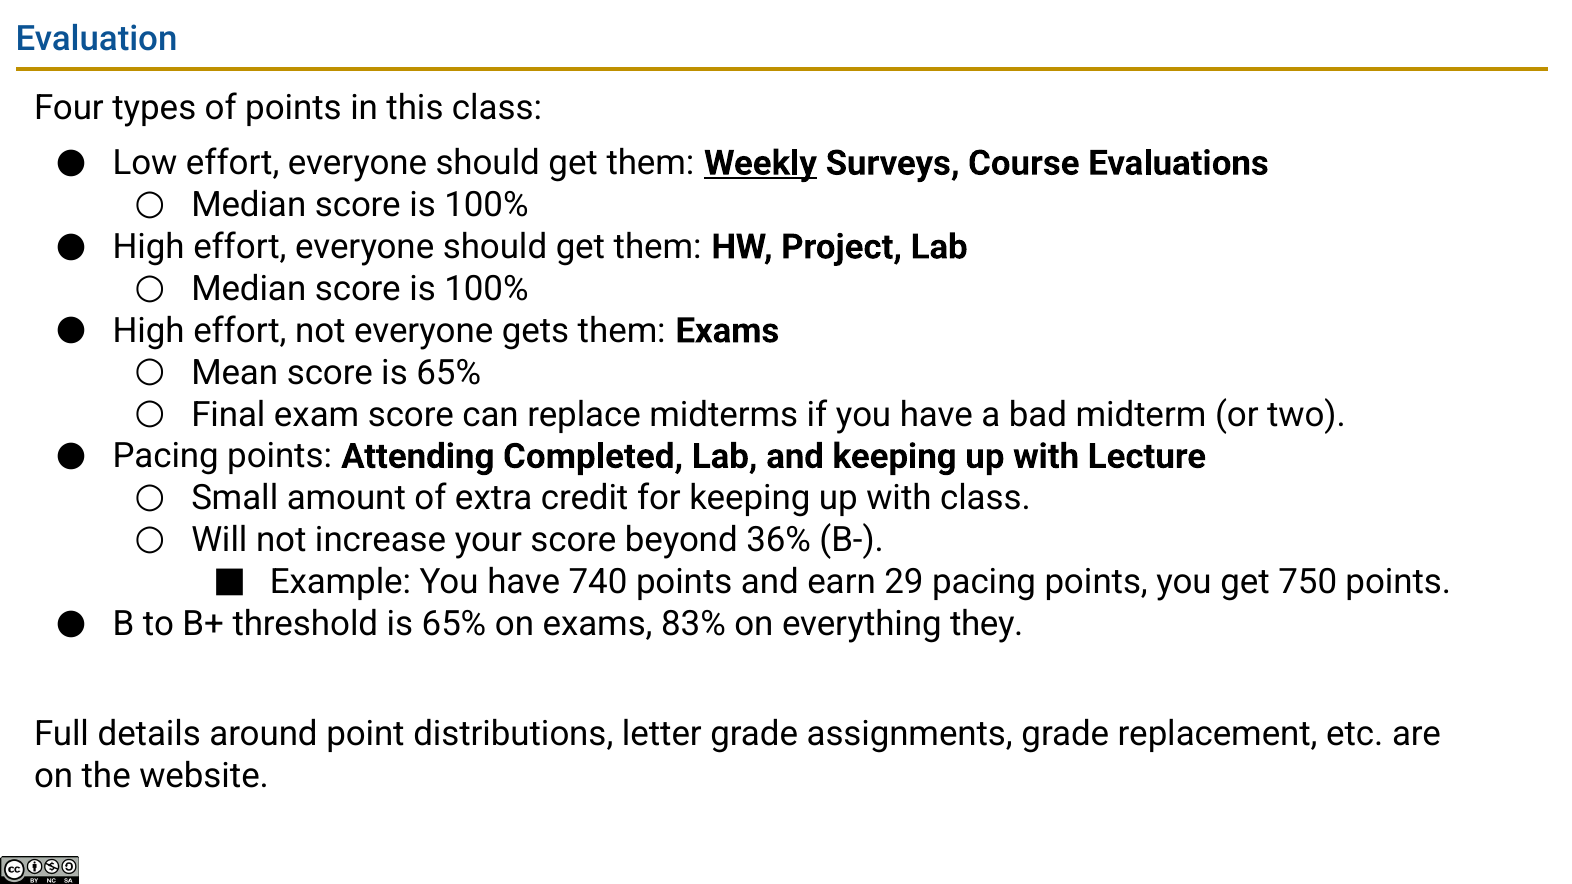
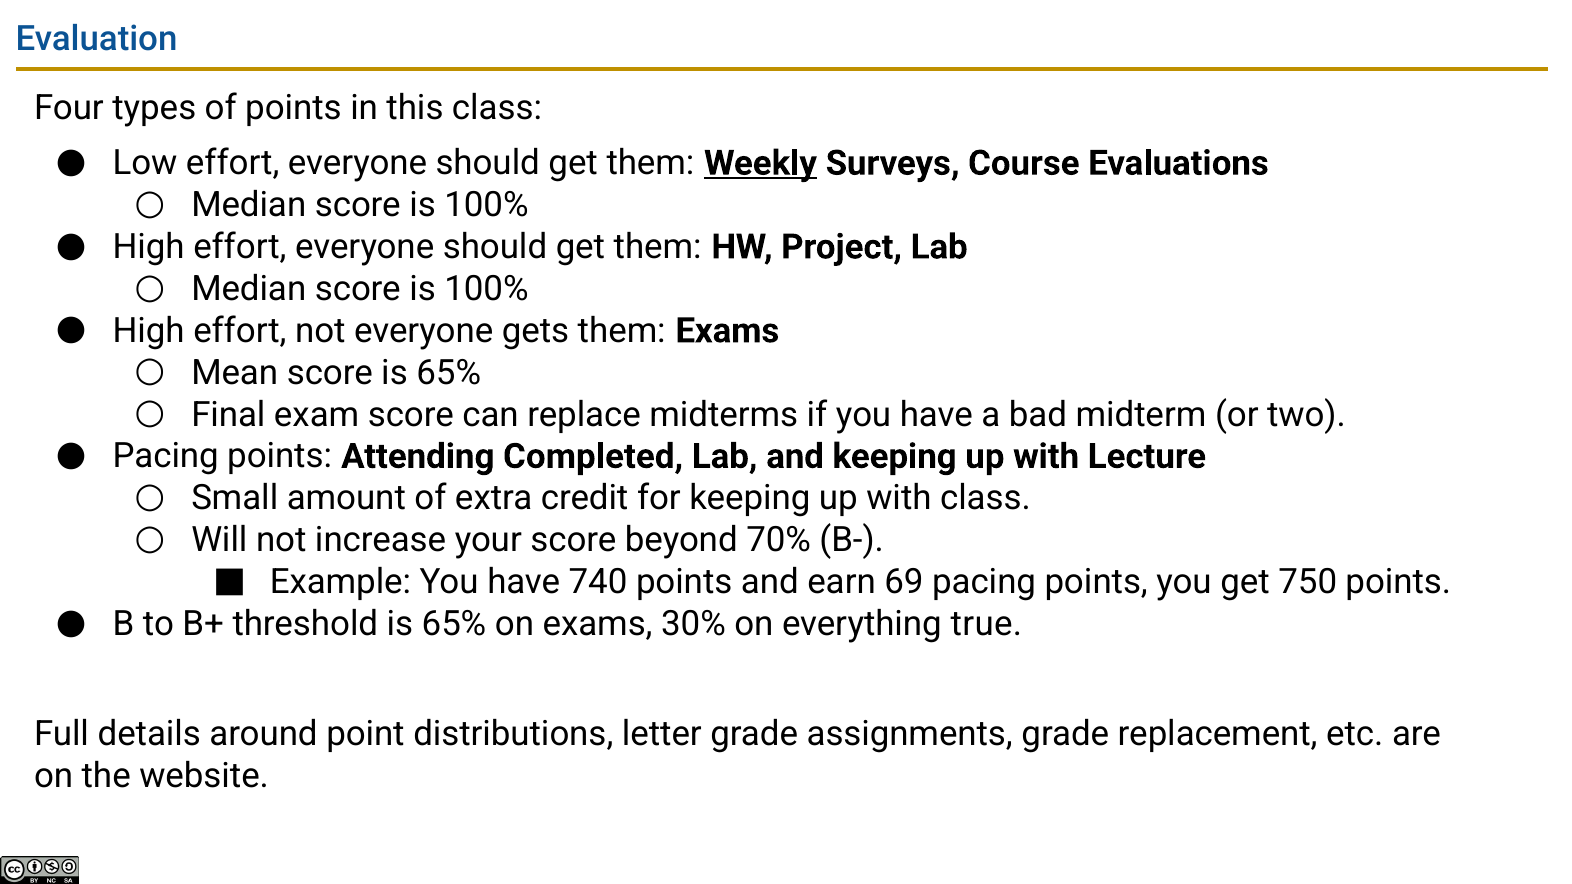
36%: 36% -> 70%
29: 29 -> 69
83%: 83% -> 30%
they: they -> true
